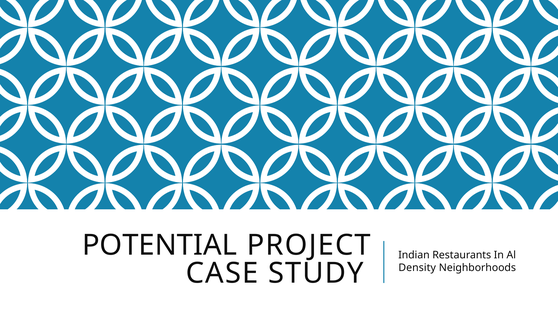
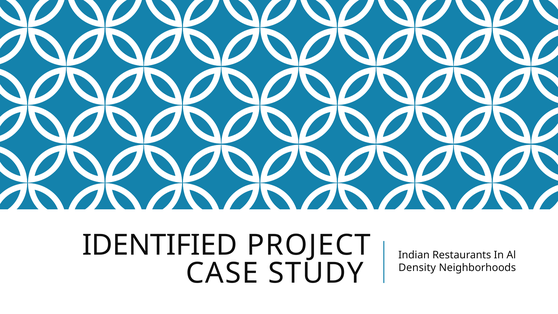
POTENTIAL: POTENTIAL -> IDENTIFIED
